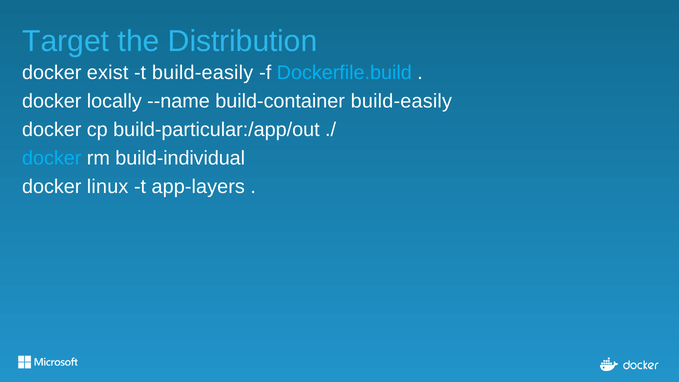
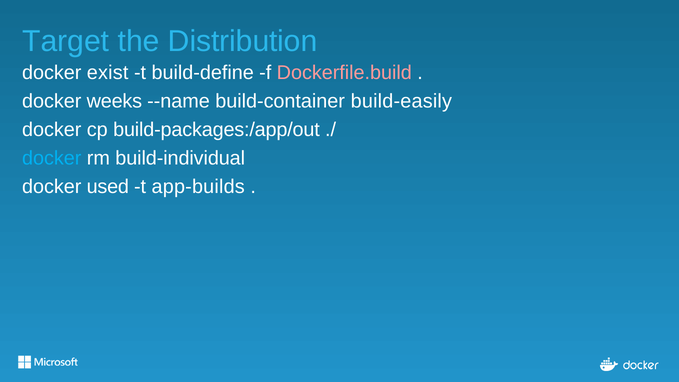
t build-easily: build-easily -> build-define
Dockerfile.build colour: light blue -> pink
locally: locally -> weeks
build-particular:/app/out: build-particular:/app/out -> build-packages:/app/out
linux: linux -> used
app-layers: app-layers -> app-builds
